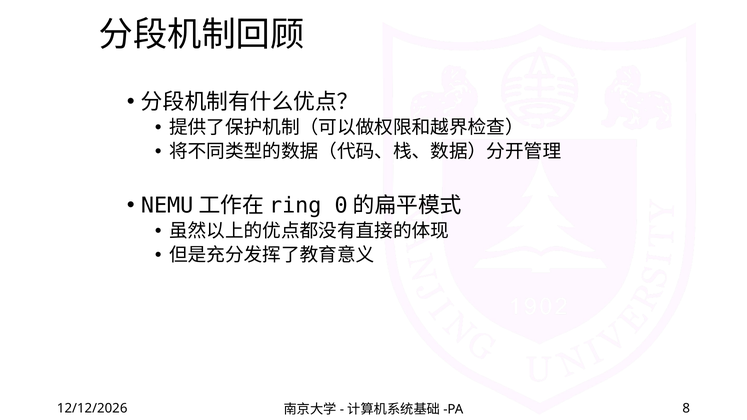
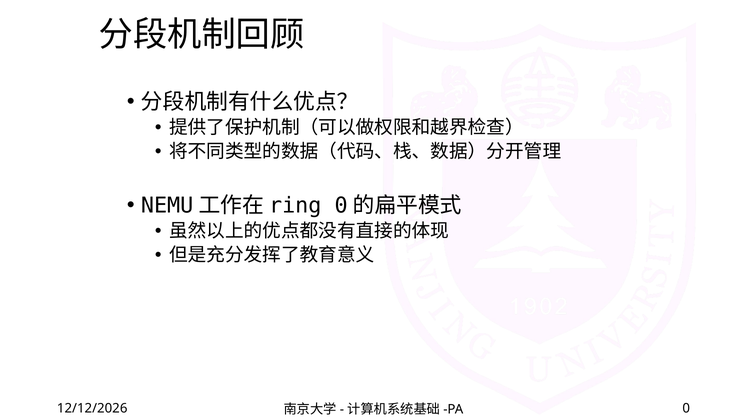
8: 8 -> 0
